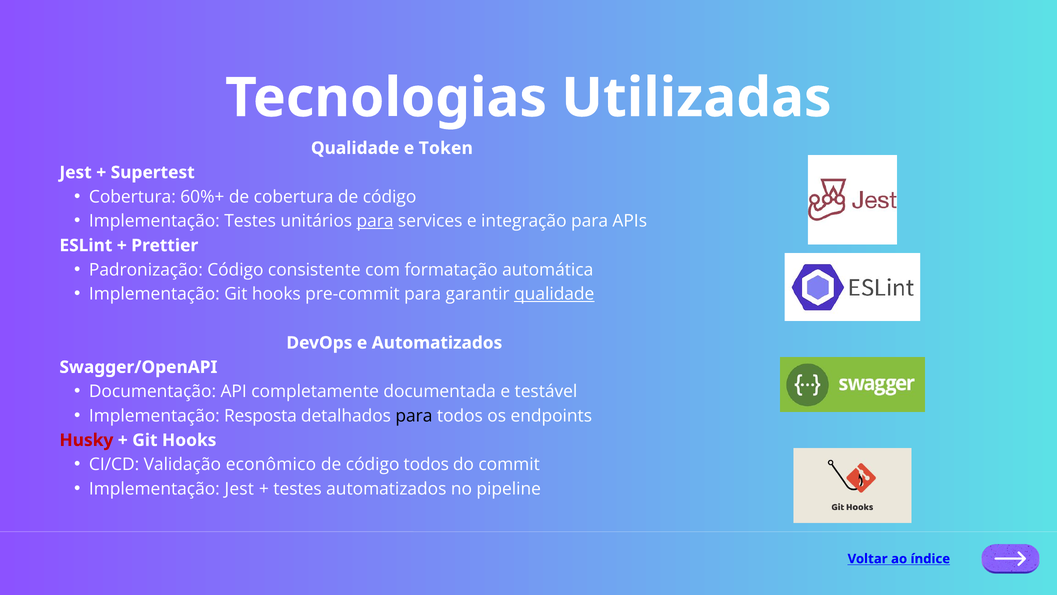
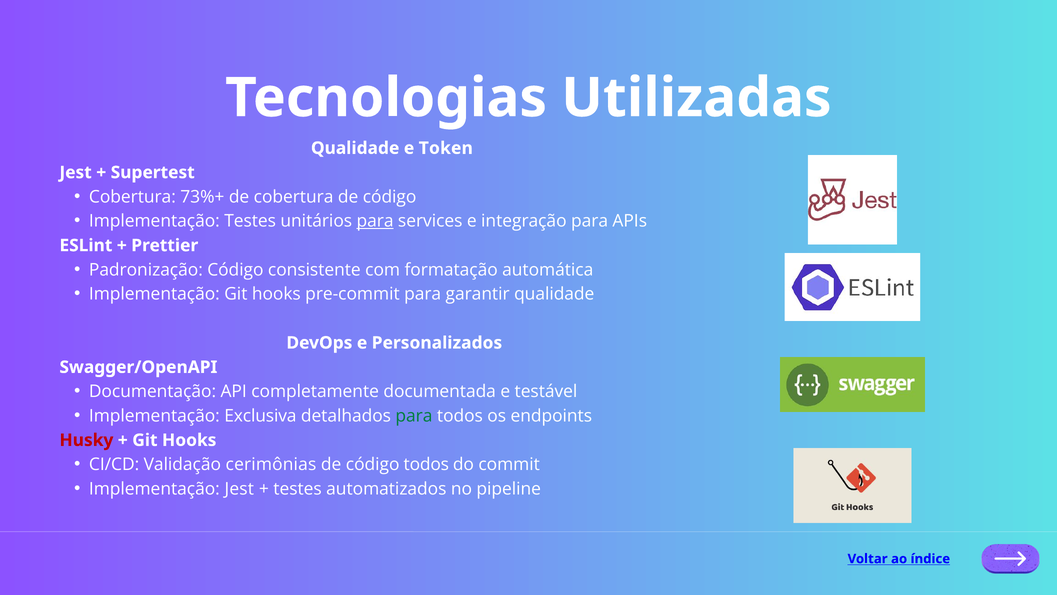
60%+: 60%+ -> 73%+
qualidade at (554, 294) underline: present -> none
e Automatizados: Automatizados -> Personalizados
Resposta: Resposta -> Exclusiva
para at (414, 416) colour: black -> green
econômico: econômico -> cerimônias
